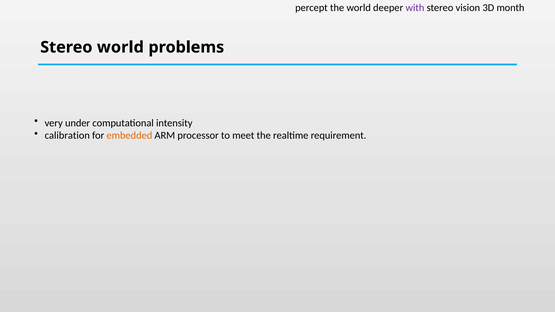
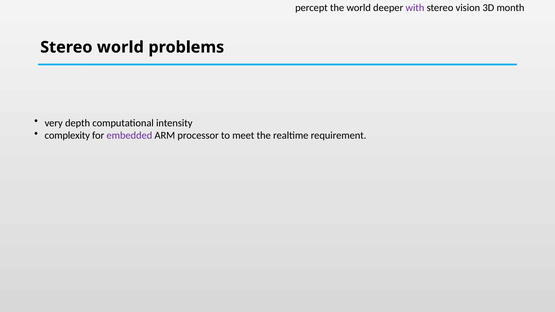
under: under -> depth
calibration: calibration -> complexity
embedded colour: orange -> purple
